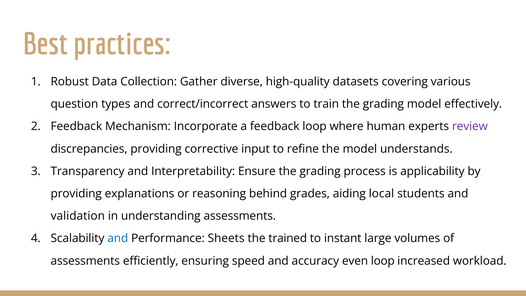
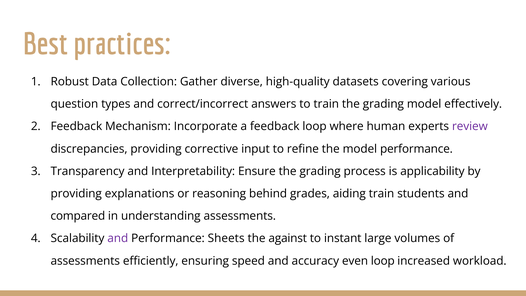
model understands: understands -> performance
aiding local: local -> train
validation: validation -> compared
and at (118, 238) colour: blue -> purple
trained: trained -> against
